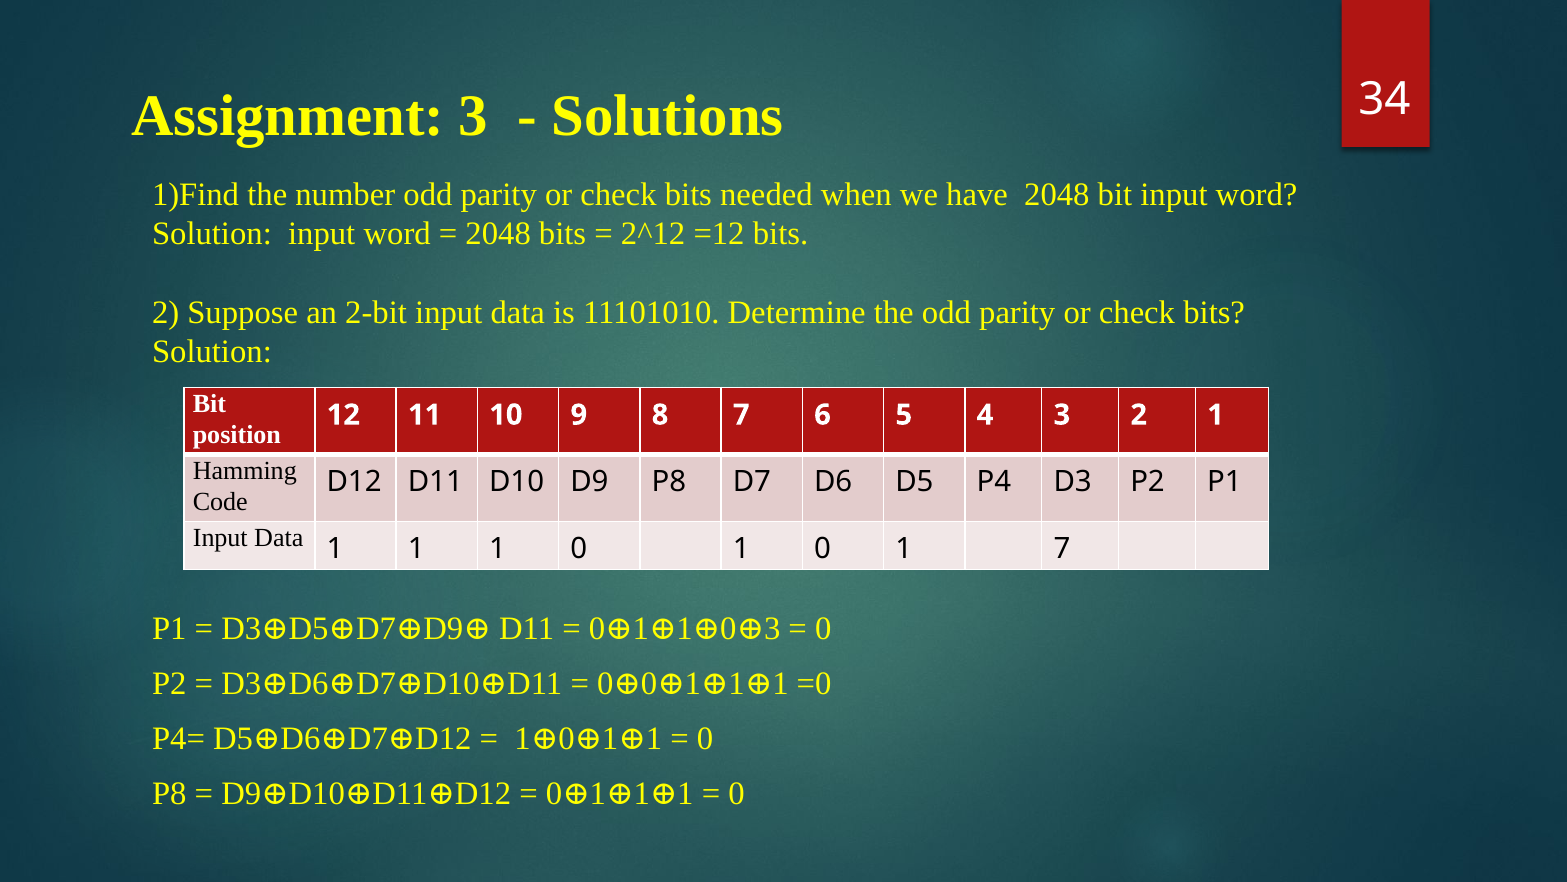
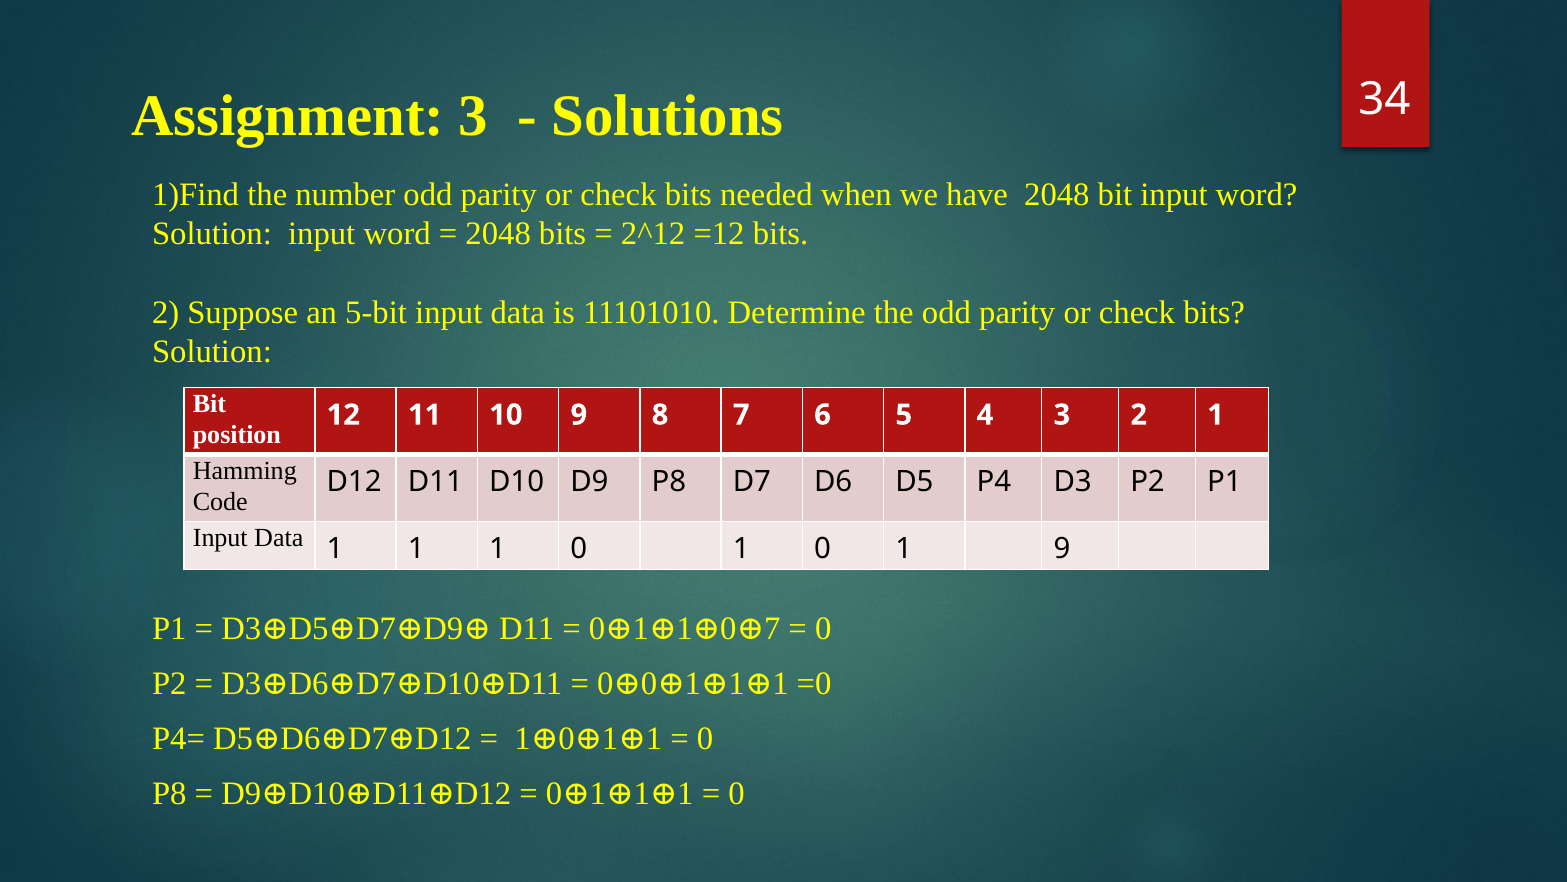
2-bit: 2-bit -> 5-bit
1 7: 7 -> 9
0 3: 3 -> 7
